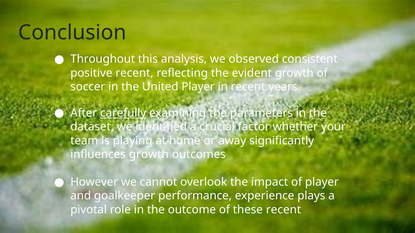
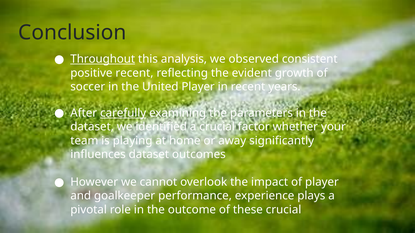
Throughout underline: none -> present
influences growth: growth -> dataset
these recent: recent -> crucial
